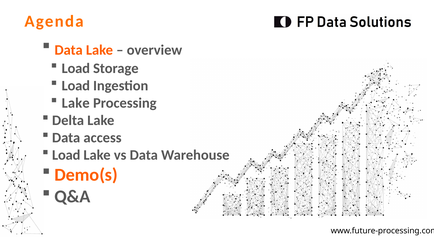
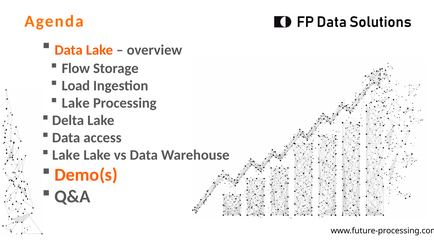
Load at (76, 68): Load -> Flow
Load at (66, 155): Load -> Lake
